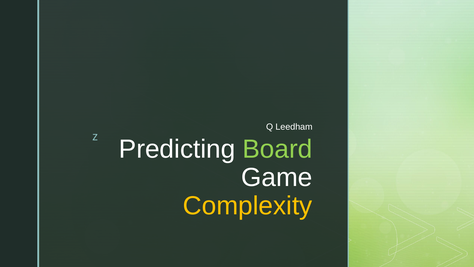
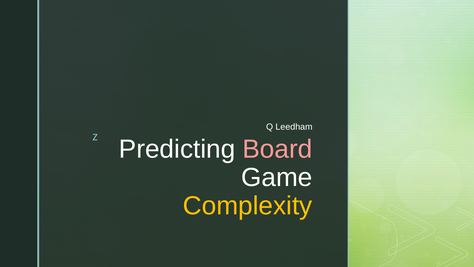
Board colour: light green -> pink
